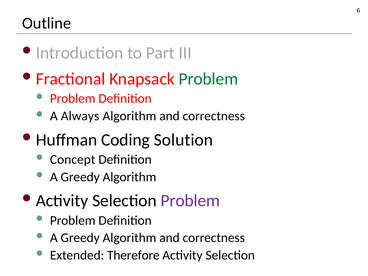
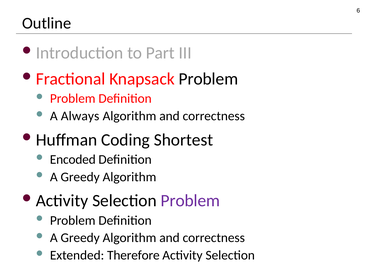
Problem at (208, 79) colour: green -> black
Solution: Solution -> Shortest
Concept: Concept -> Encoded
